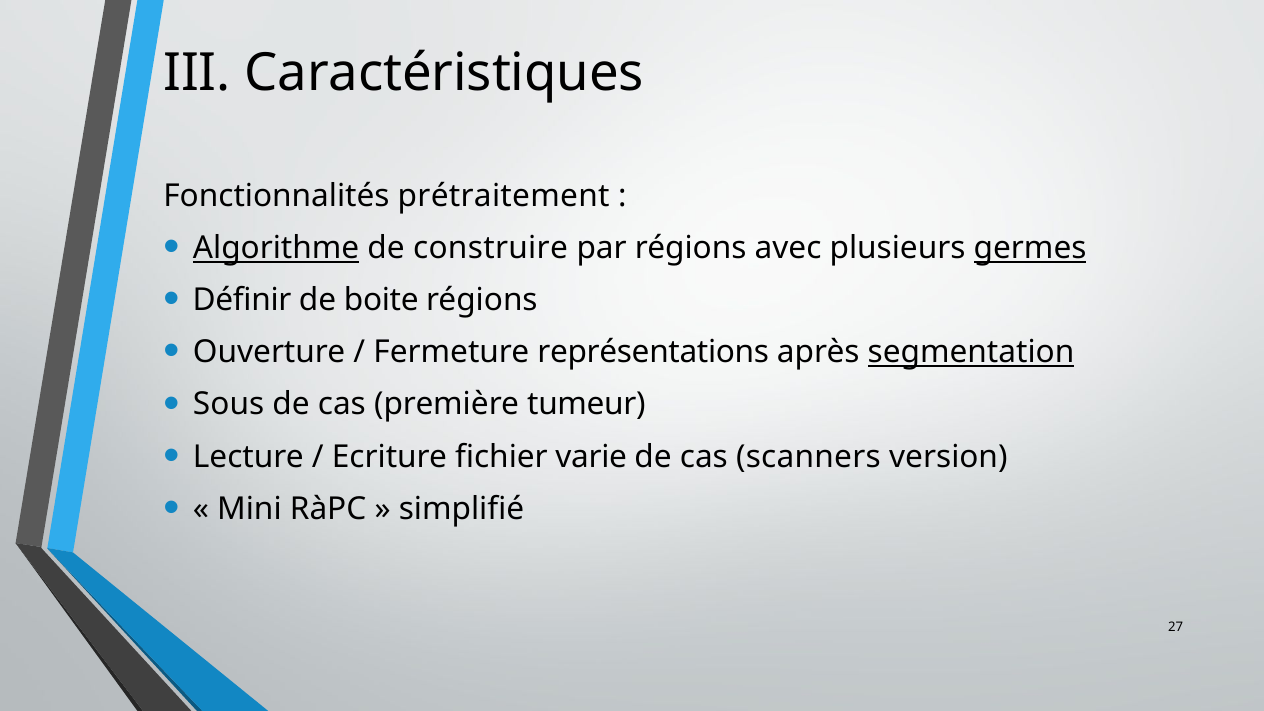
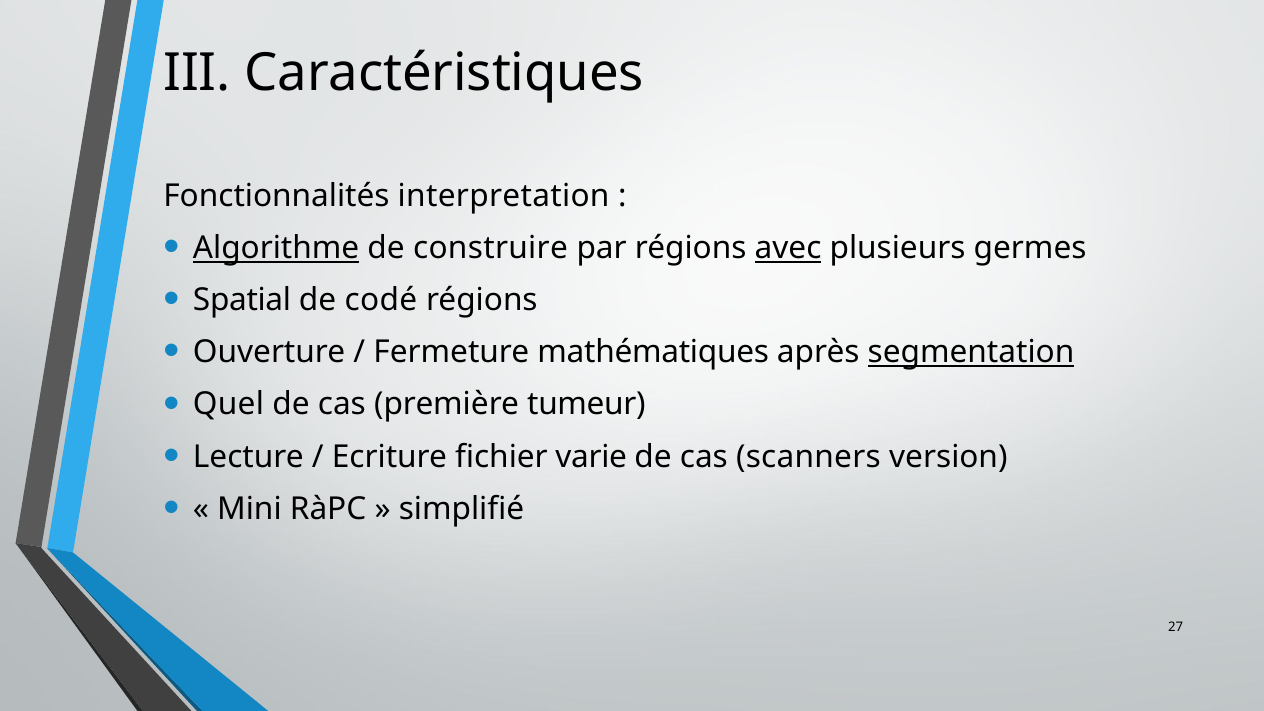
prétraitement: prétraitement -> interpretation
avec underline: none -> present
germes underline: present -> none
Définir: Définir -> Spatial
boite: boite -> codé
représentations: représentations -> mathématiques
Sous: Sous -> Quel
